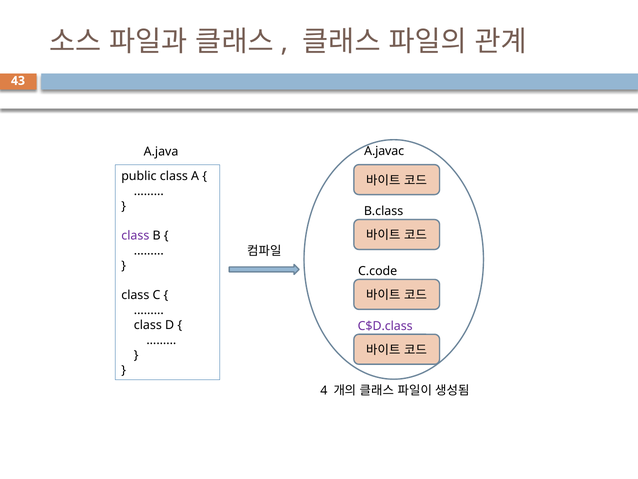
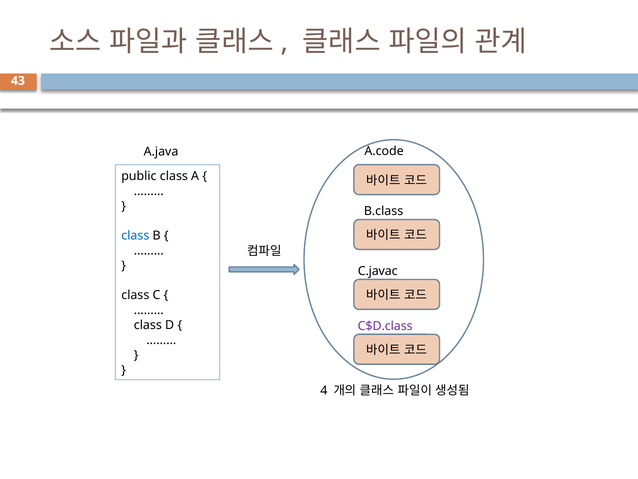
A.javac: A.javac -> A.code
class at (135, 235) colour: purple -> blue
C.code: C.code -> C.javac
